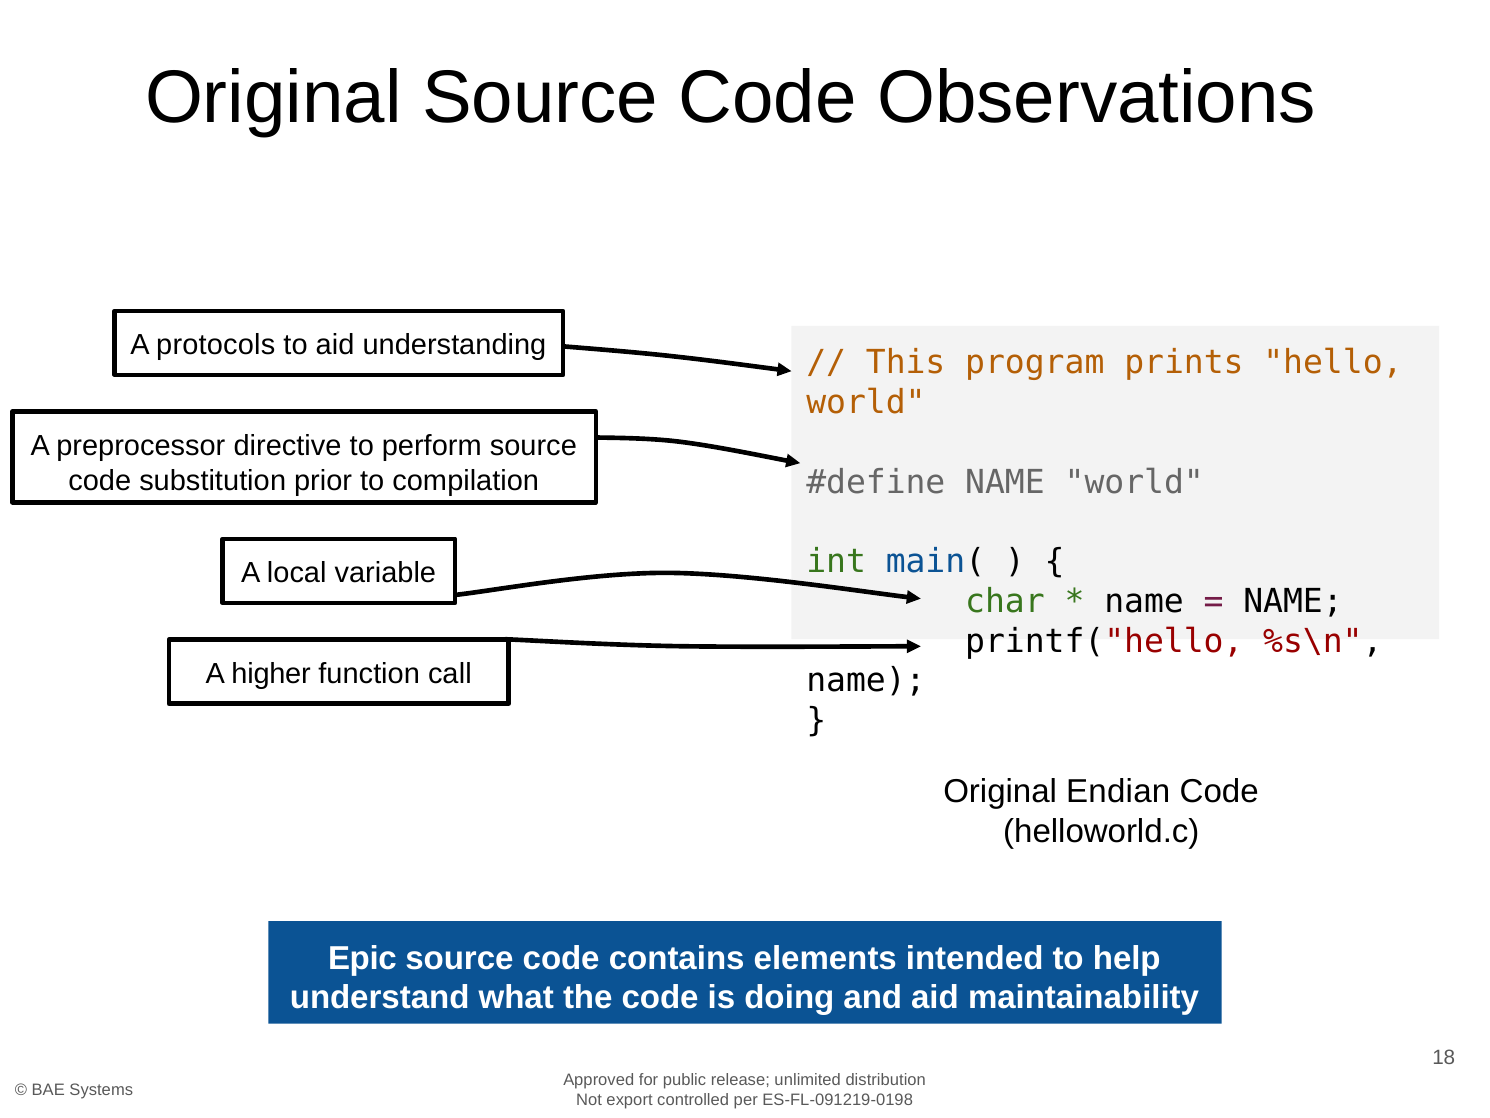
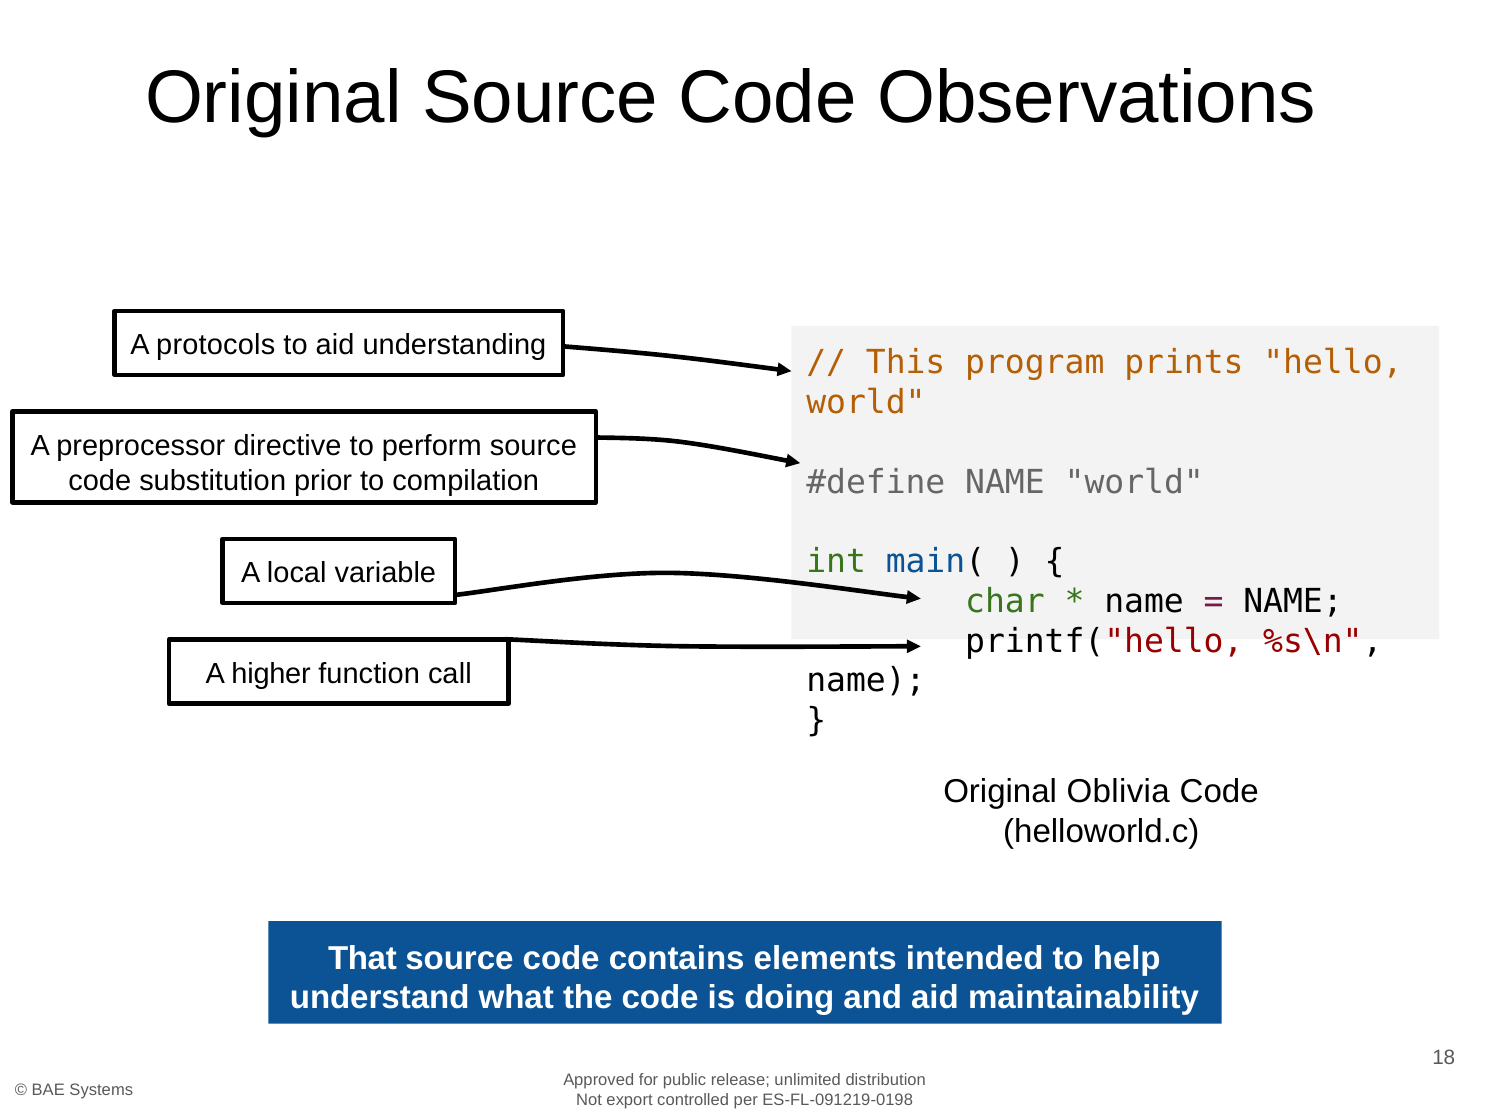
Endian: Endian -> Oblivia
Epic: Epic -> That
